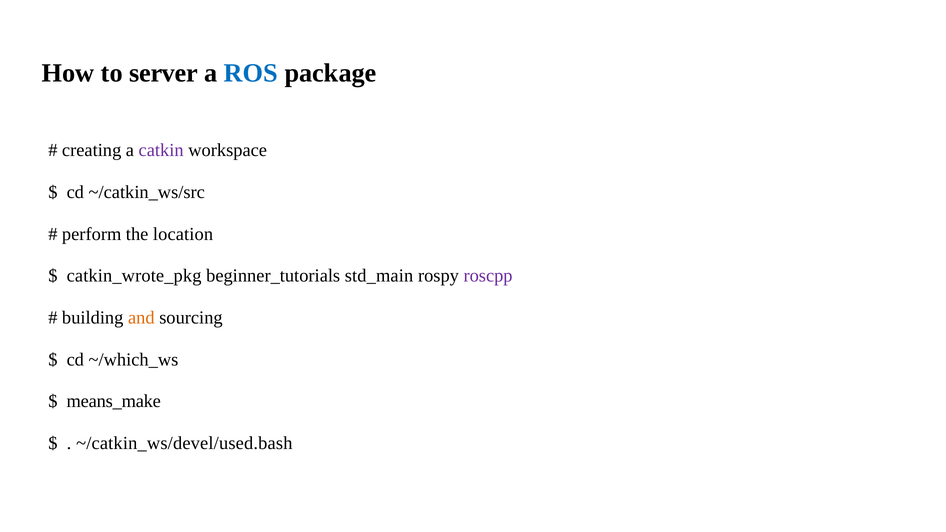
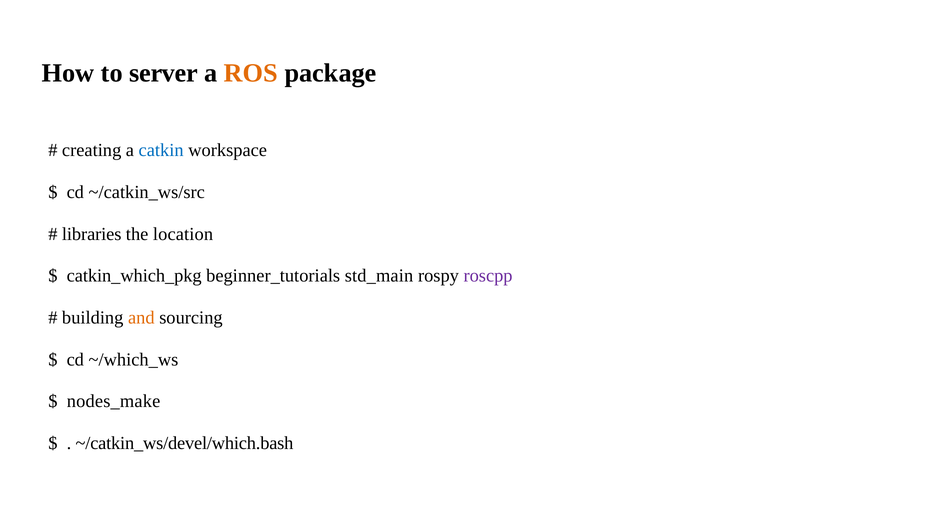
ROS colour: blue -> orange
catkin colour: purple -> blue
perform: perform -> libraries
catkin_wrote_pkg: catkin_wrote_pkg -> catkin_which_pkg
means_make: means_make -> nodes_make
~/catkin_ws/devel/used.bash: ~/catkin_ws/devel/used.bash -> ~/catkin_ws/devel/which.bash
